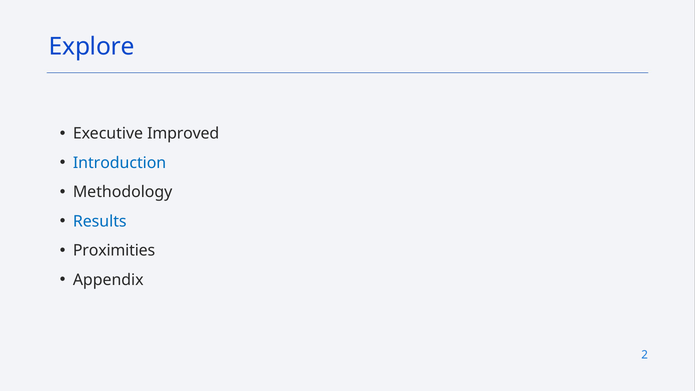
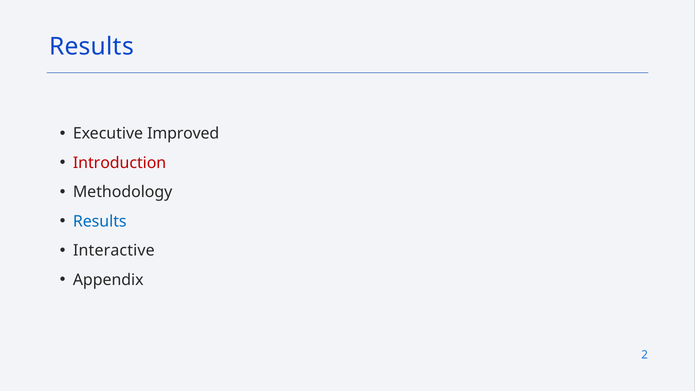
Explore at (92, 46): Explore -> Results
Introduction colour: blue -> red
Proximities: Proximities -> Interactive
